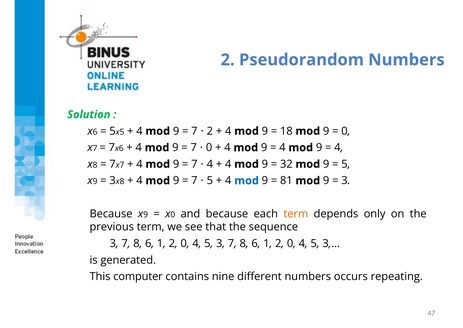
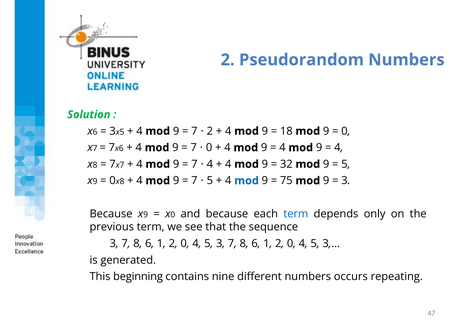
5 at (113, 131): 5 -> 3
81: 81 -> 75
3 at (113, 180): 3 -> 0
term at (296, 213) colour: orange -> blue
computer: computer -> beginning
